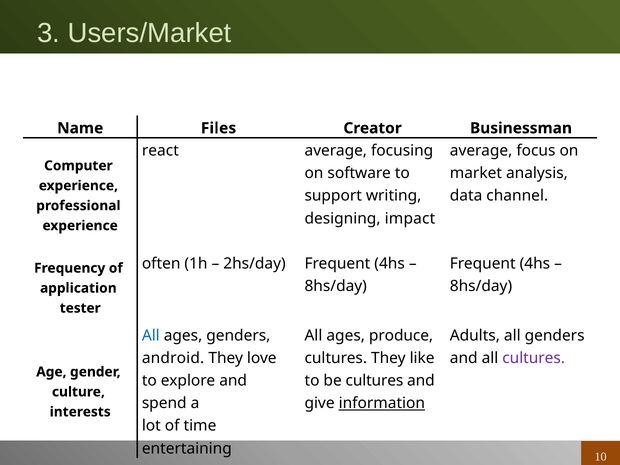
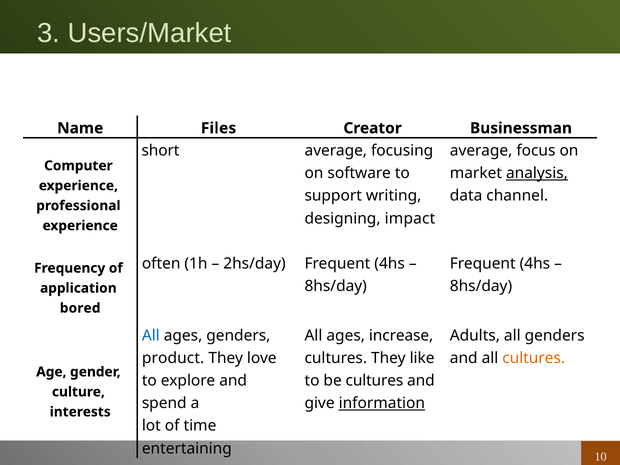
react: react -> short
analysis underline: none -> present
tester: tester -> bored
produce: produce -> increase
android: android -> product
cultures at (534, 358) colour: purple -> orange
